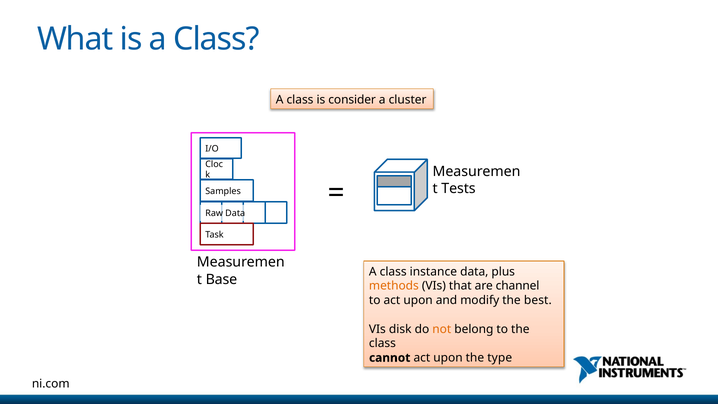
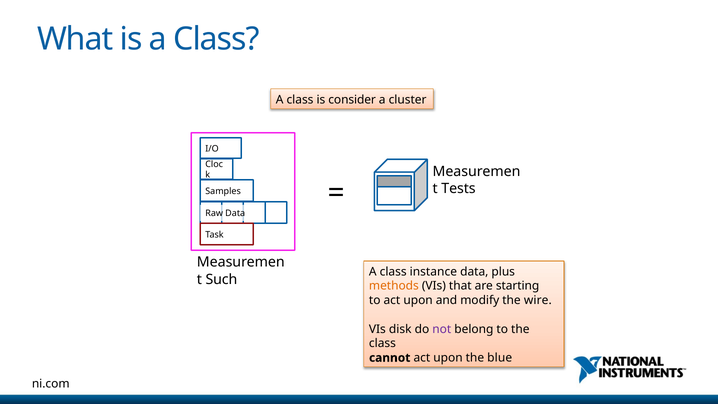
Base: Base -> Such
channel: channel -> starting
best: best -> wire
not colour: orange -> purple
type: type -> blue
